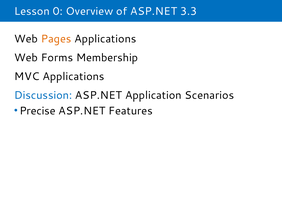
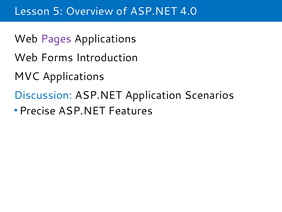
0: 0 -> 5
3.3: 3.3 -> 4.0
Pages colour: orange -> purple
Membership: Membership -> Introduction
